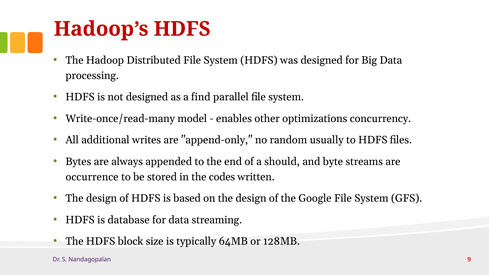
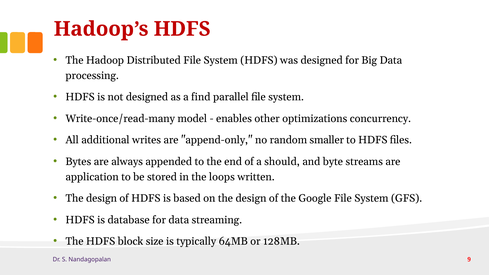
usually: usually -> smaller
occurrence: occurrence -> application
codes: codes -> loops
